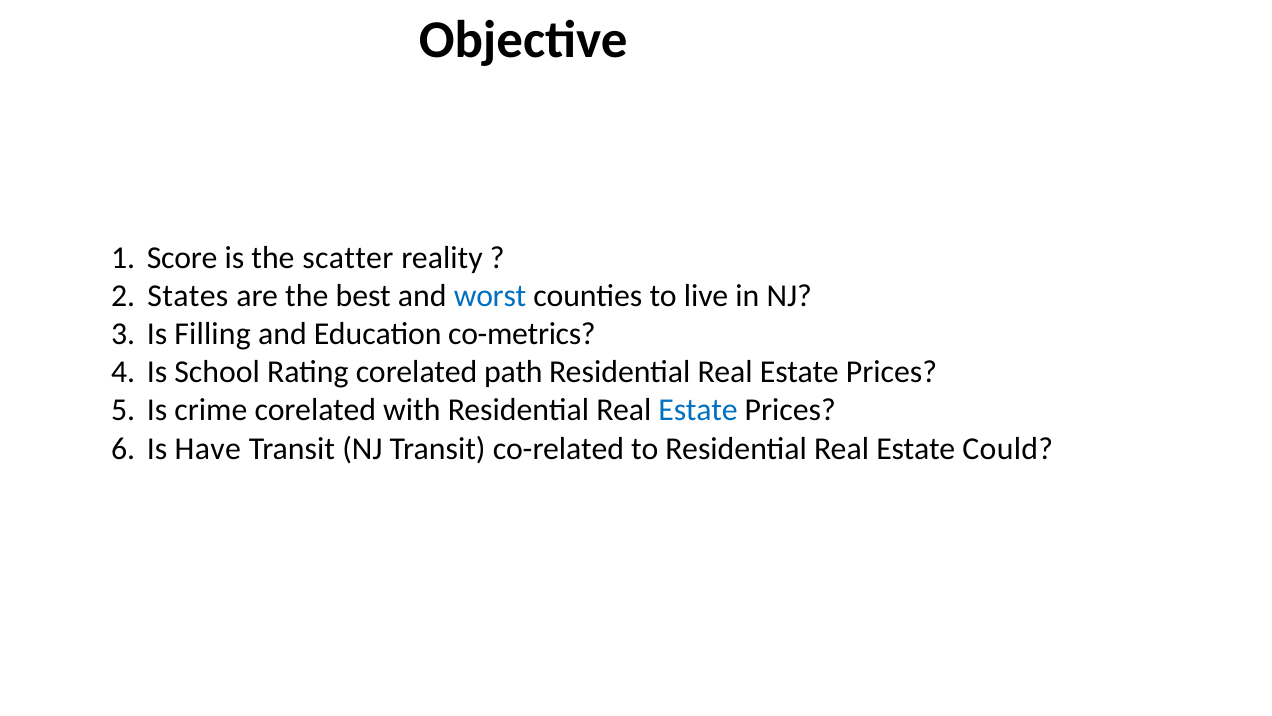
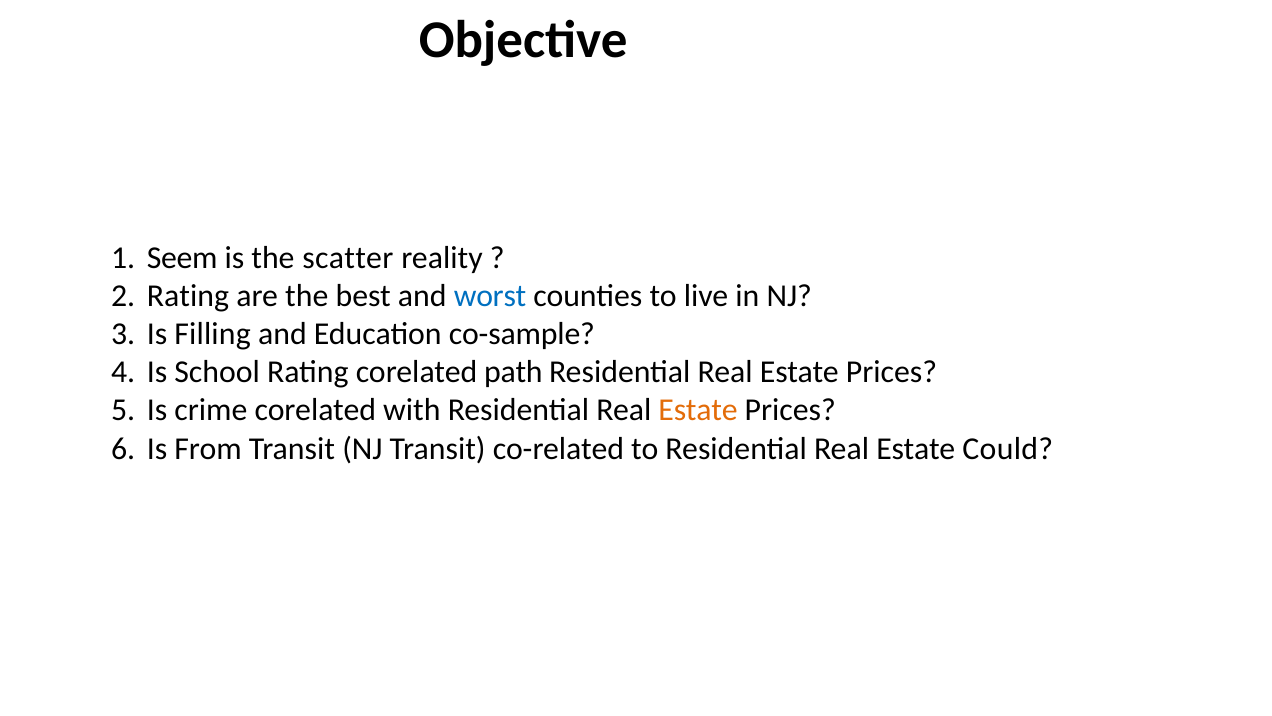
Score: Score -> Seem
States at (188, 296): States -> Rating
co-metrics: co-metrics -> co-sample
Estate at (698, 410) colour: blue -> orange
Have: Have -> From
